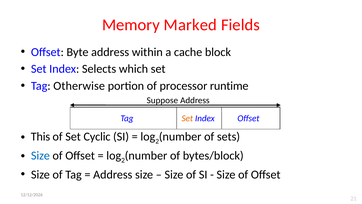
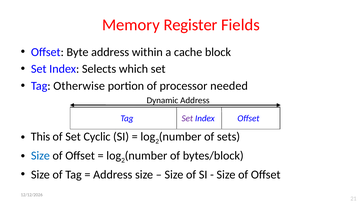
Marked: Marked -> Register
runtime: runtime -> needed
Suppose: Suppose -> Dynamic
Set at (187, 118) colour: orange -> purple
